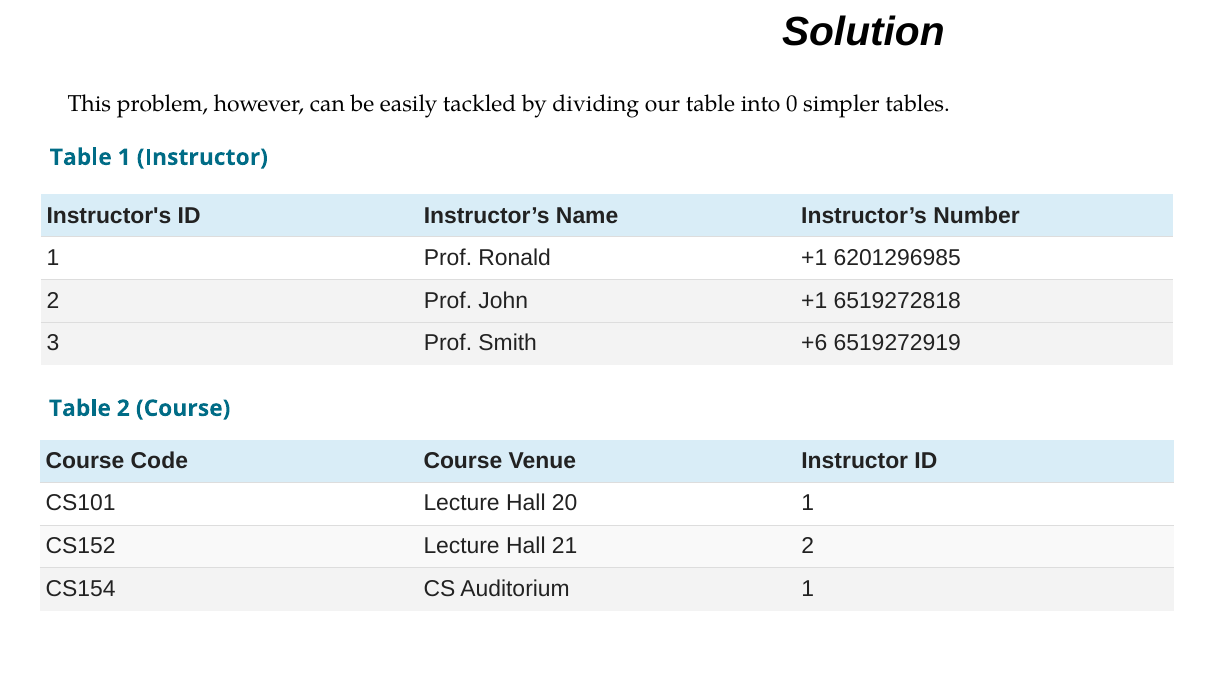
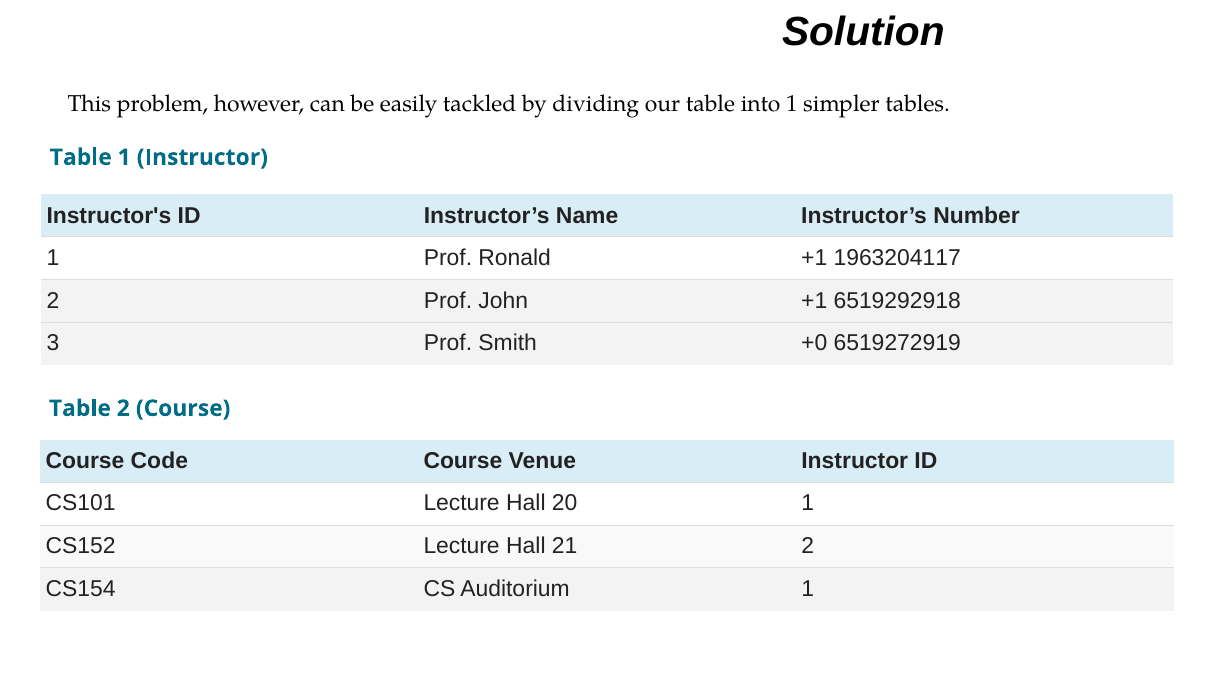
into 0: 0 -> 1
6201296985: 6201296985 -> 1963204117
6519272818: 6519272818 -> 6519292918
+6: +6 -> +0
